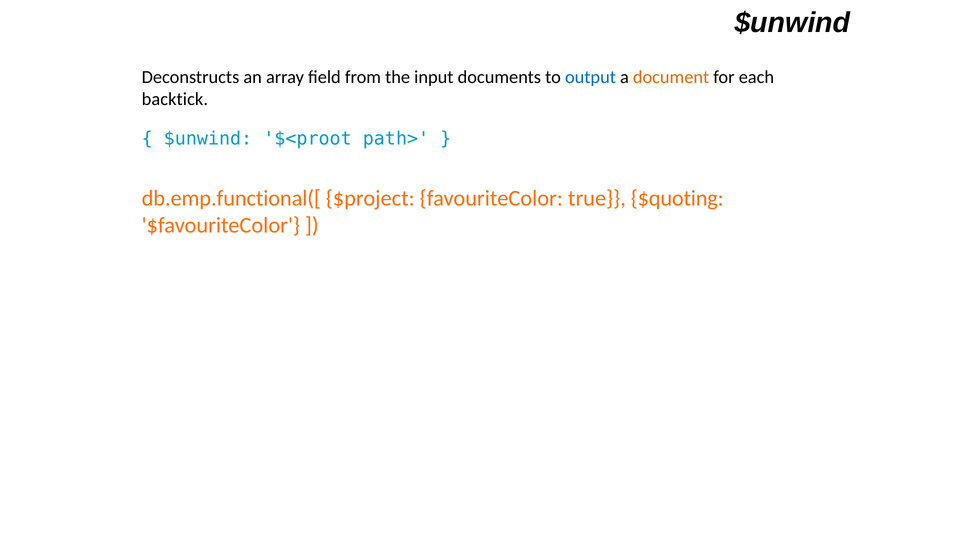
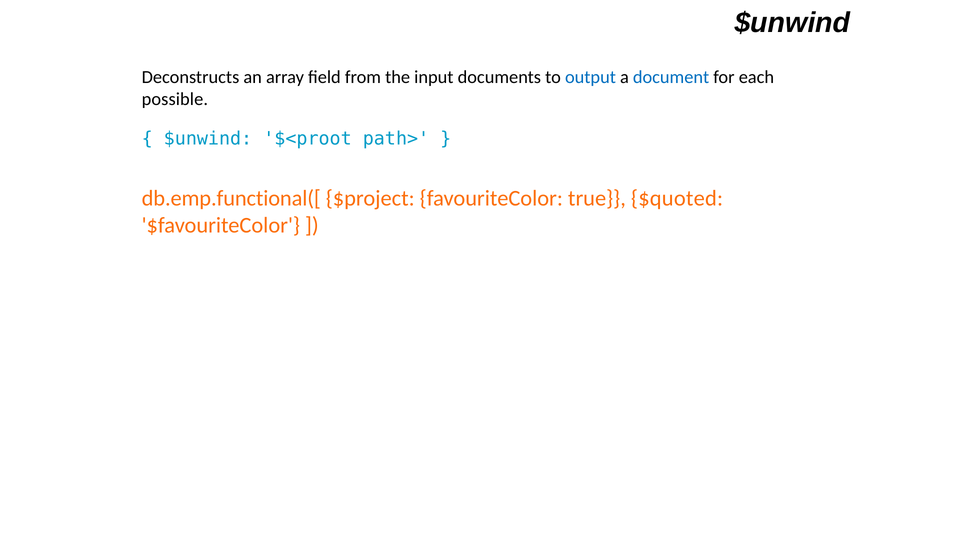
document colour: orange -> blue
backtick: backtick -> possible
$quoting: $quoting -> $quoted
